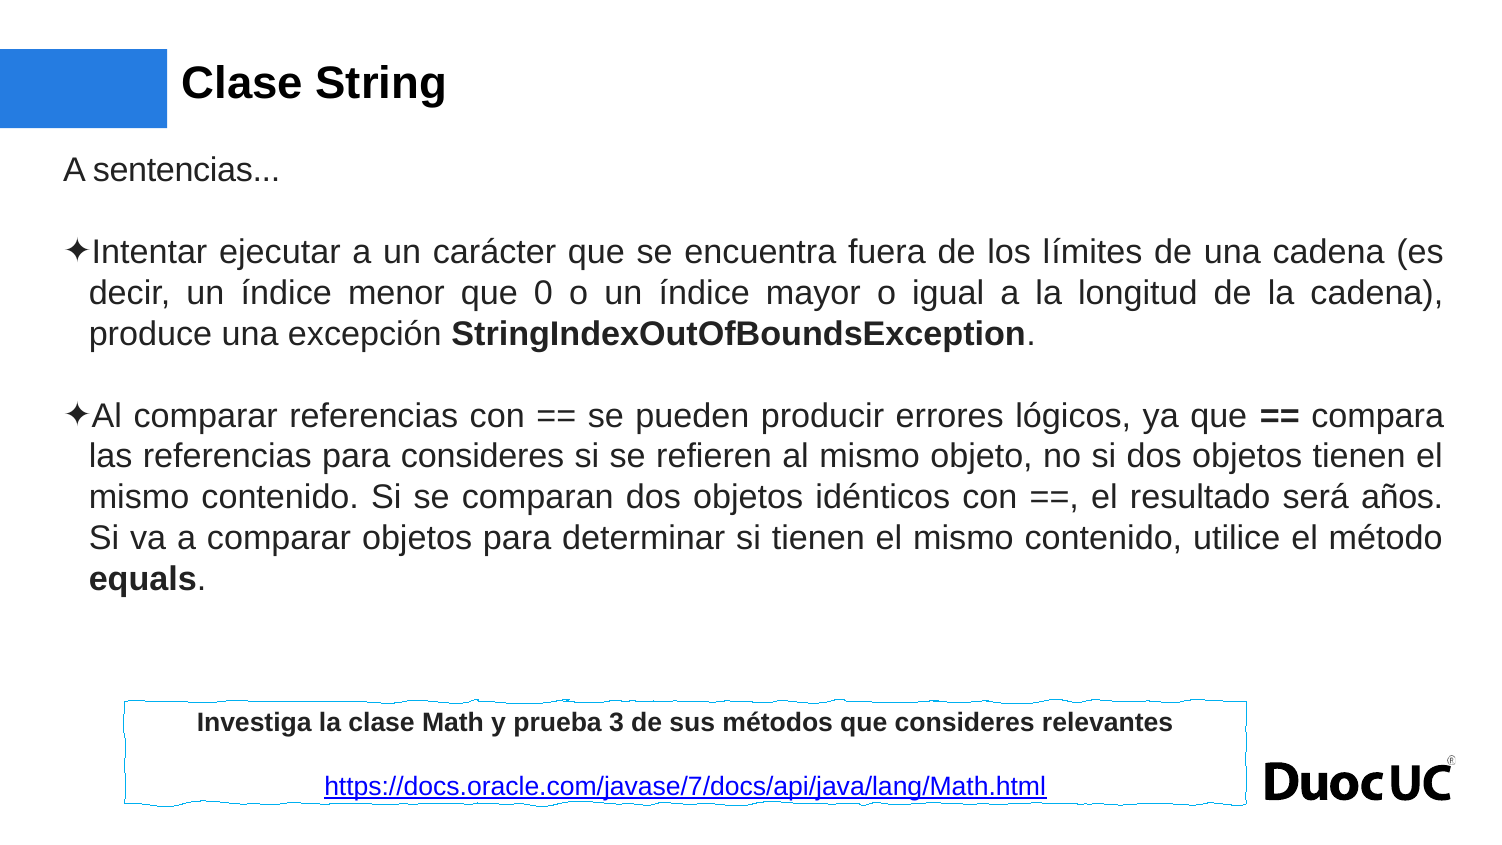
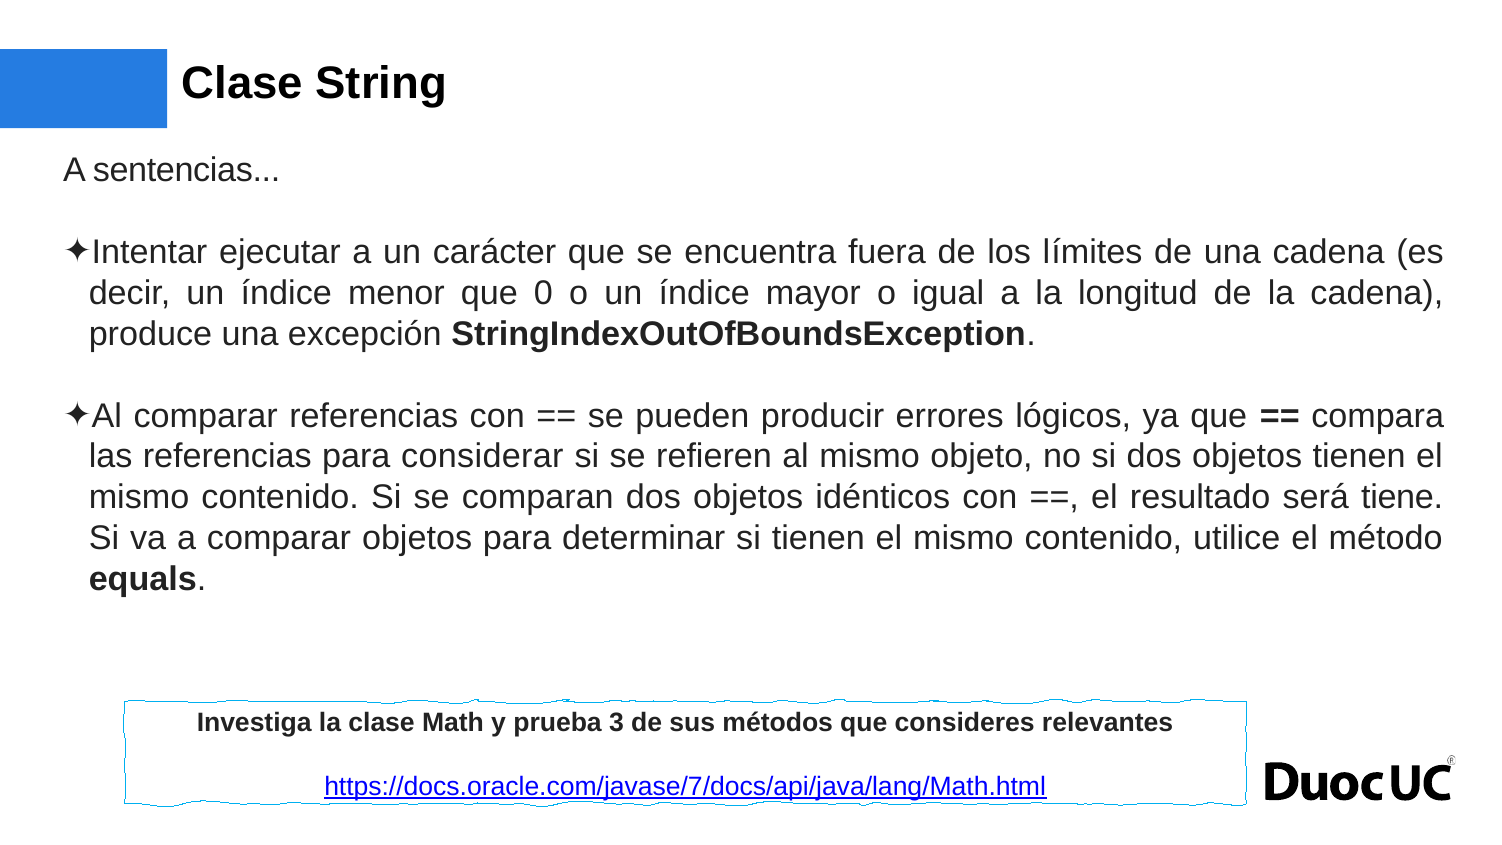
para consideres: consideres -> considerar
años: años -> tiene
